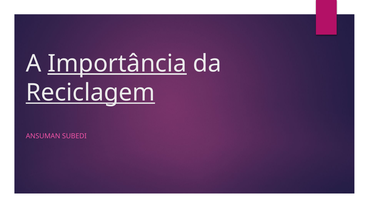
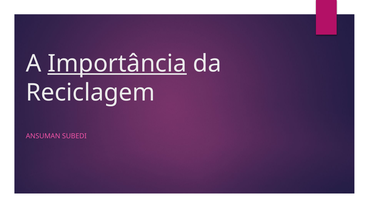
Reciclagem underline: present -> none
